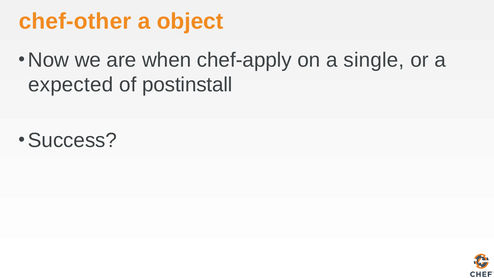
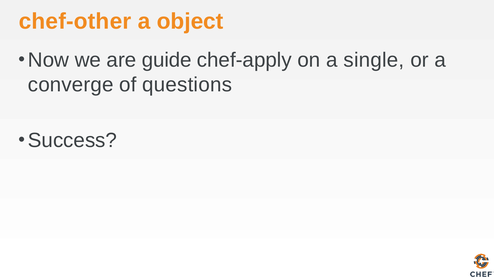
when: when -> guide
expected: expected -> converge
postinstall: postinstall -> questions
